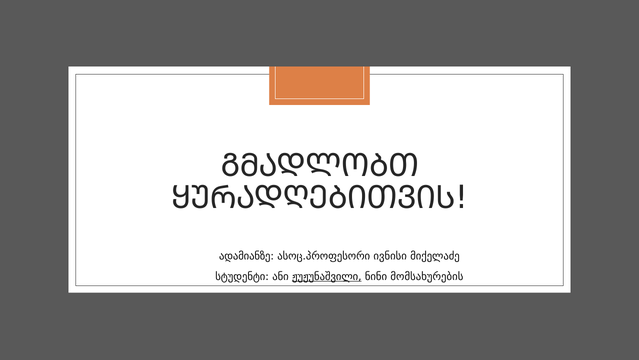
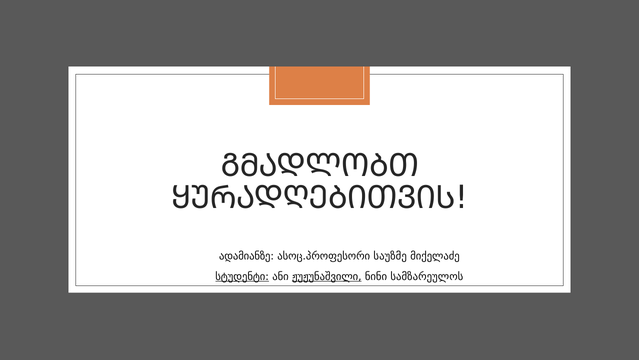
ივნისი: ივნისი -> საუზმე
სტუდენტი underline: none -> present
მომსახურების: მომსახურების -> სამზარეულოს
